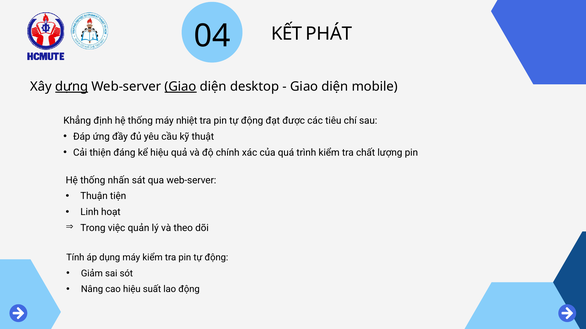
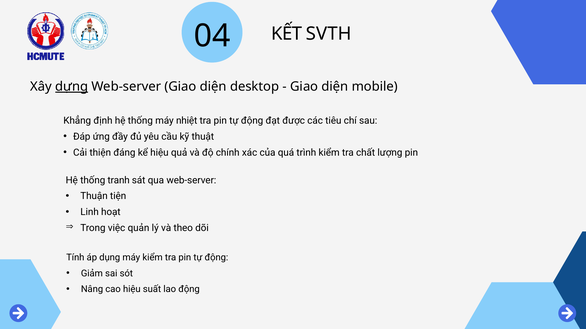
PHÁT: PHÁT -> SVTH
Giao at (181, 87) underline: present -> none
nhấn: nhấn -> tranh
